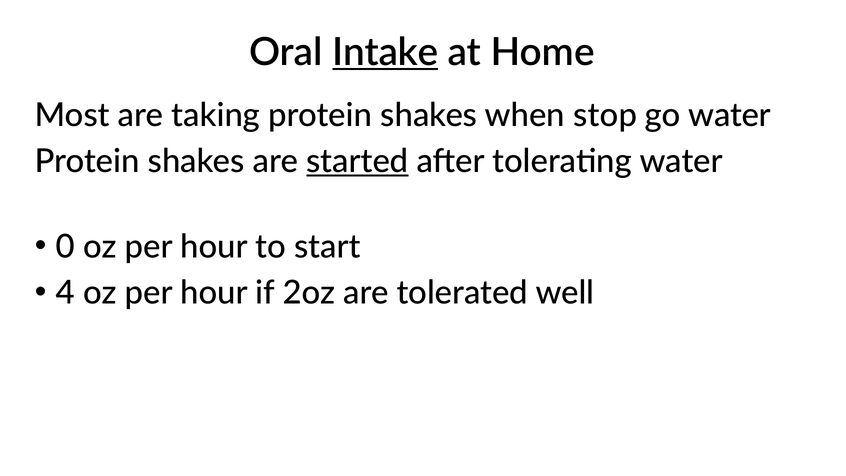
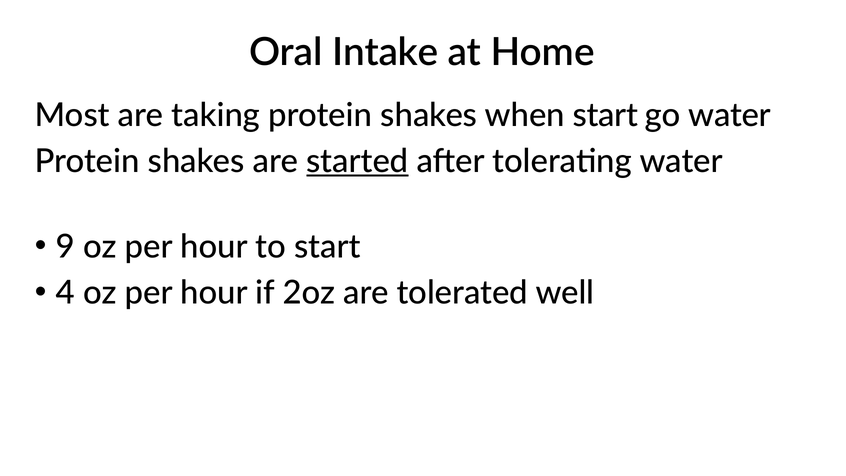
Intake underline: present -> none
when stop: stop -> start
0: 0 -> 9
